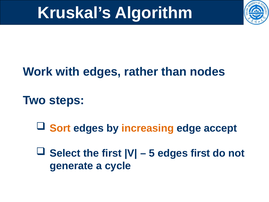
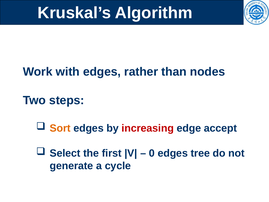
increasing colour: orange -> red
5: 5 -> 0
edges first: first -> tree
